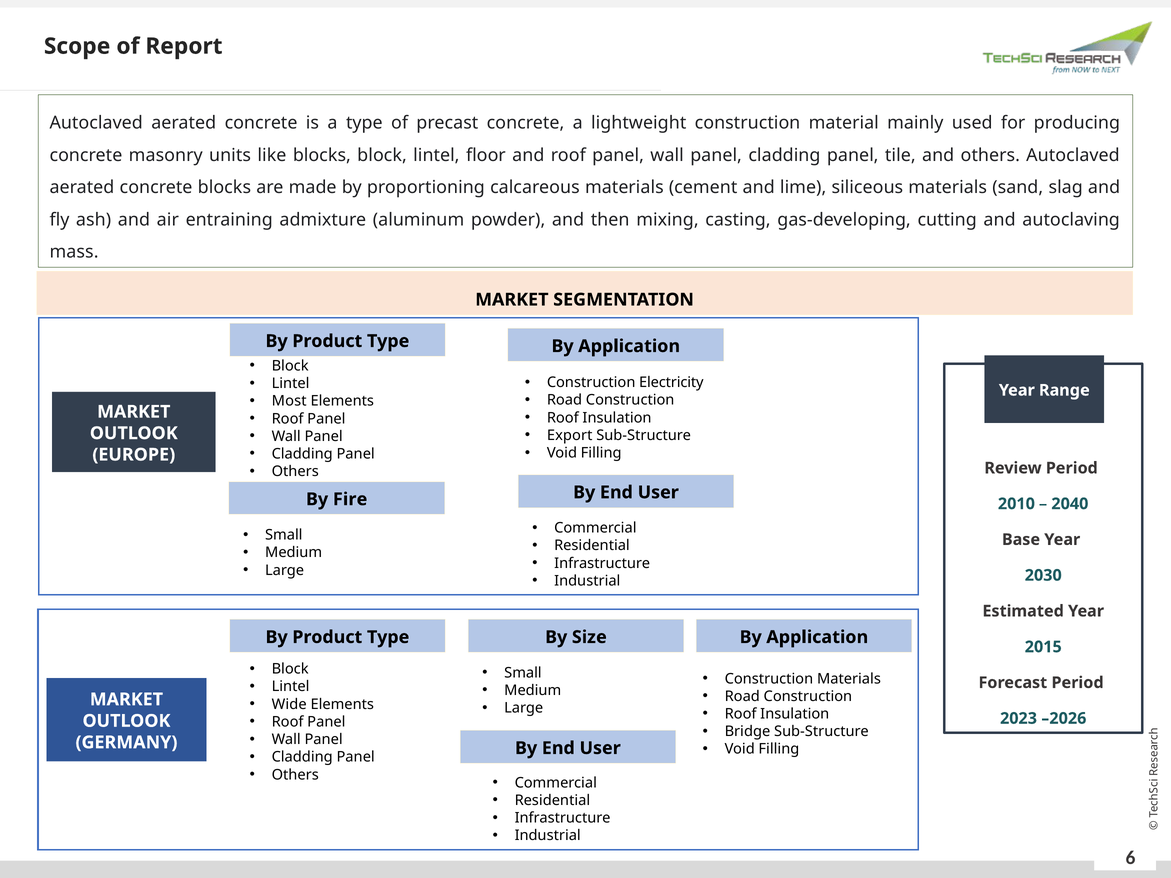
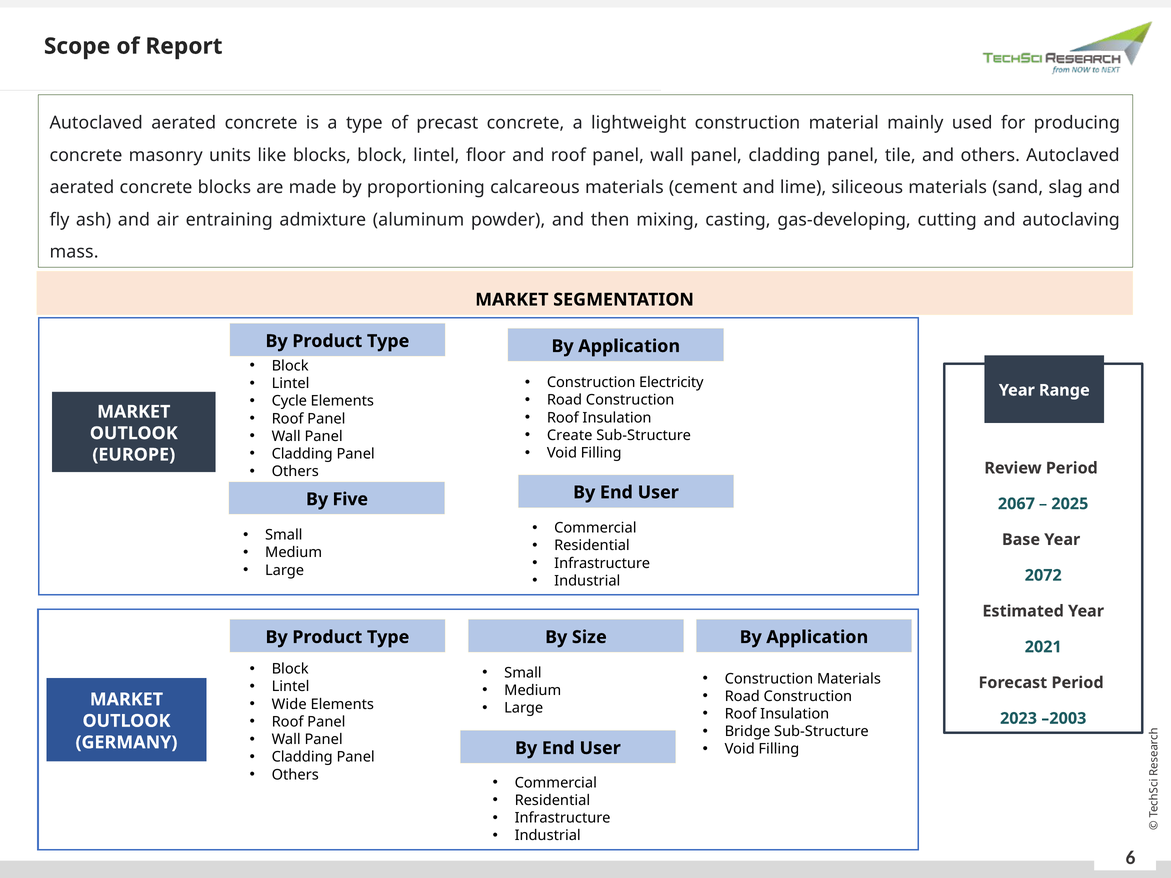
Most: Most -> Cycle
Export: Export -> Create
Fire: Fire -> Five
2010: 2010 -> 2067
2040: 2040 -> 2025
2030: 2030 -> 2072
2015: 2015 -> 2021
–2026: –2026 -> –2003
